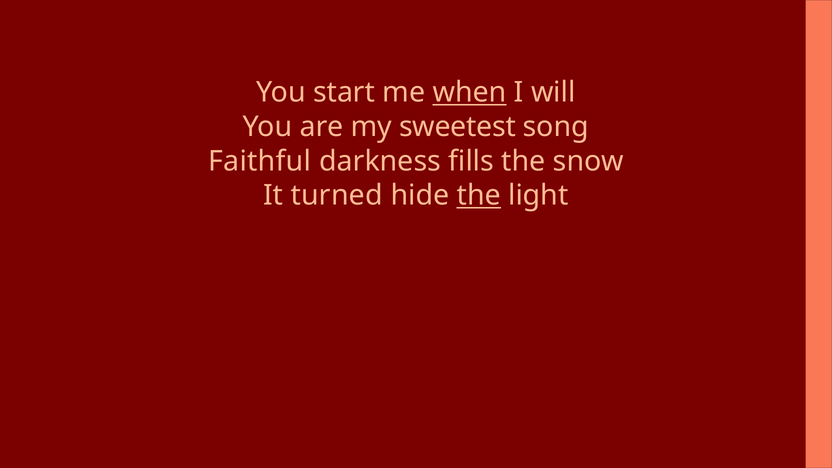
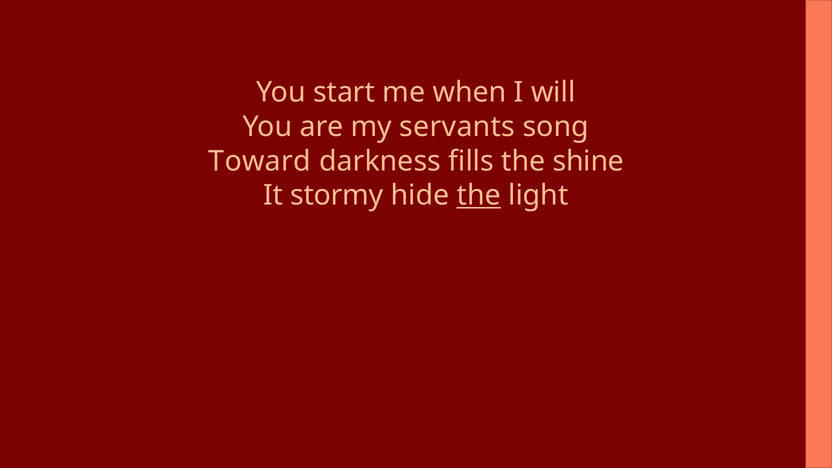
when underline: present -> none
sweetest: sweetest -> servants
Faithful: Faithful -> Toward
snow: snow -> shine
turned: turned -> stormy
